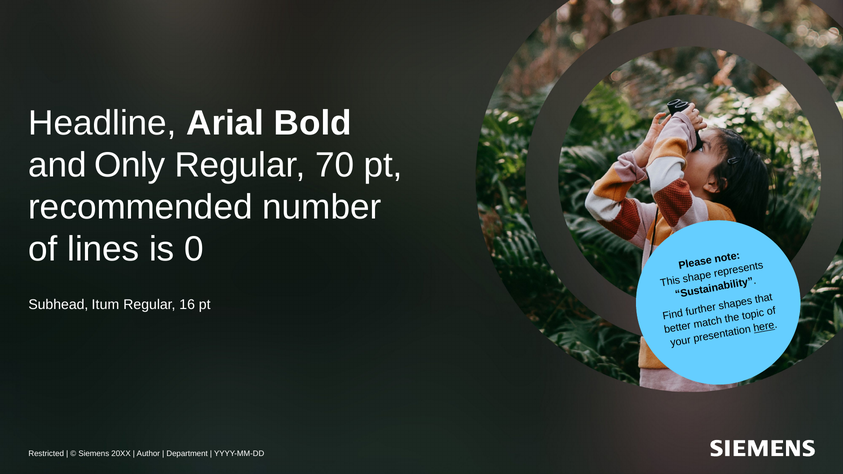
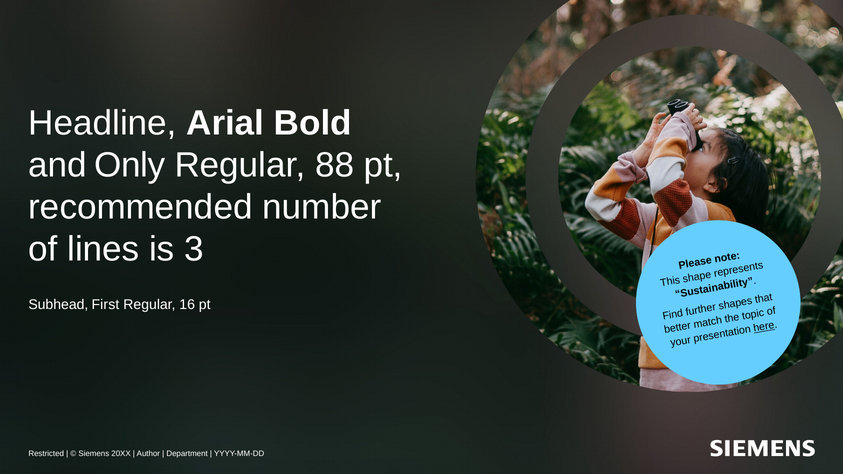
70: 70 -> 88
0: 0 -> 3
Itum: Itum -> First
